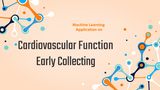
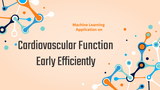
Collecting: Collecting -> Efficiently
